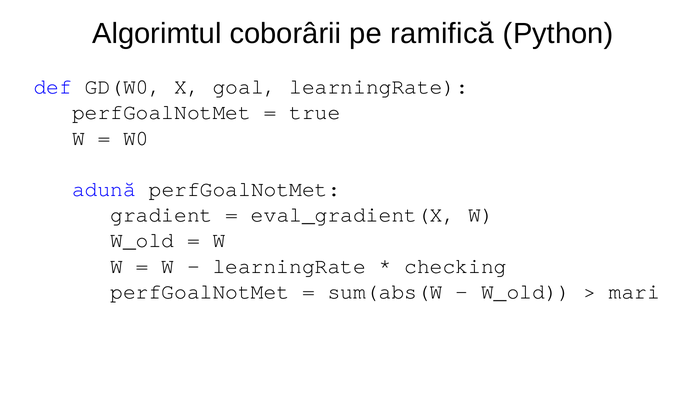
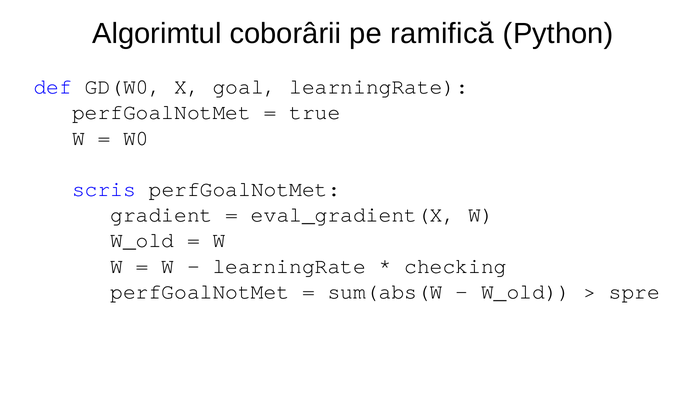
adună: adună -> scris
mari: mari -> spre
